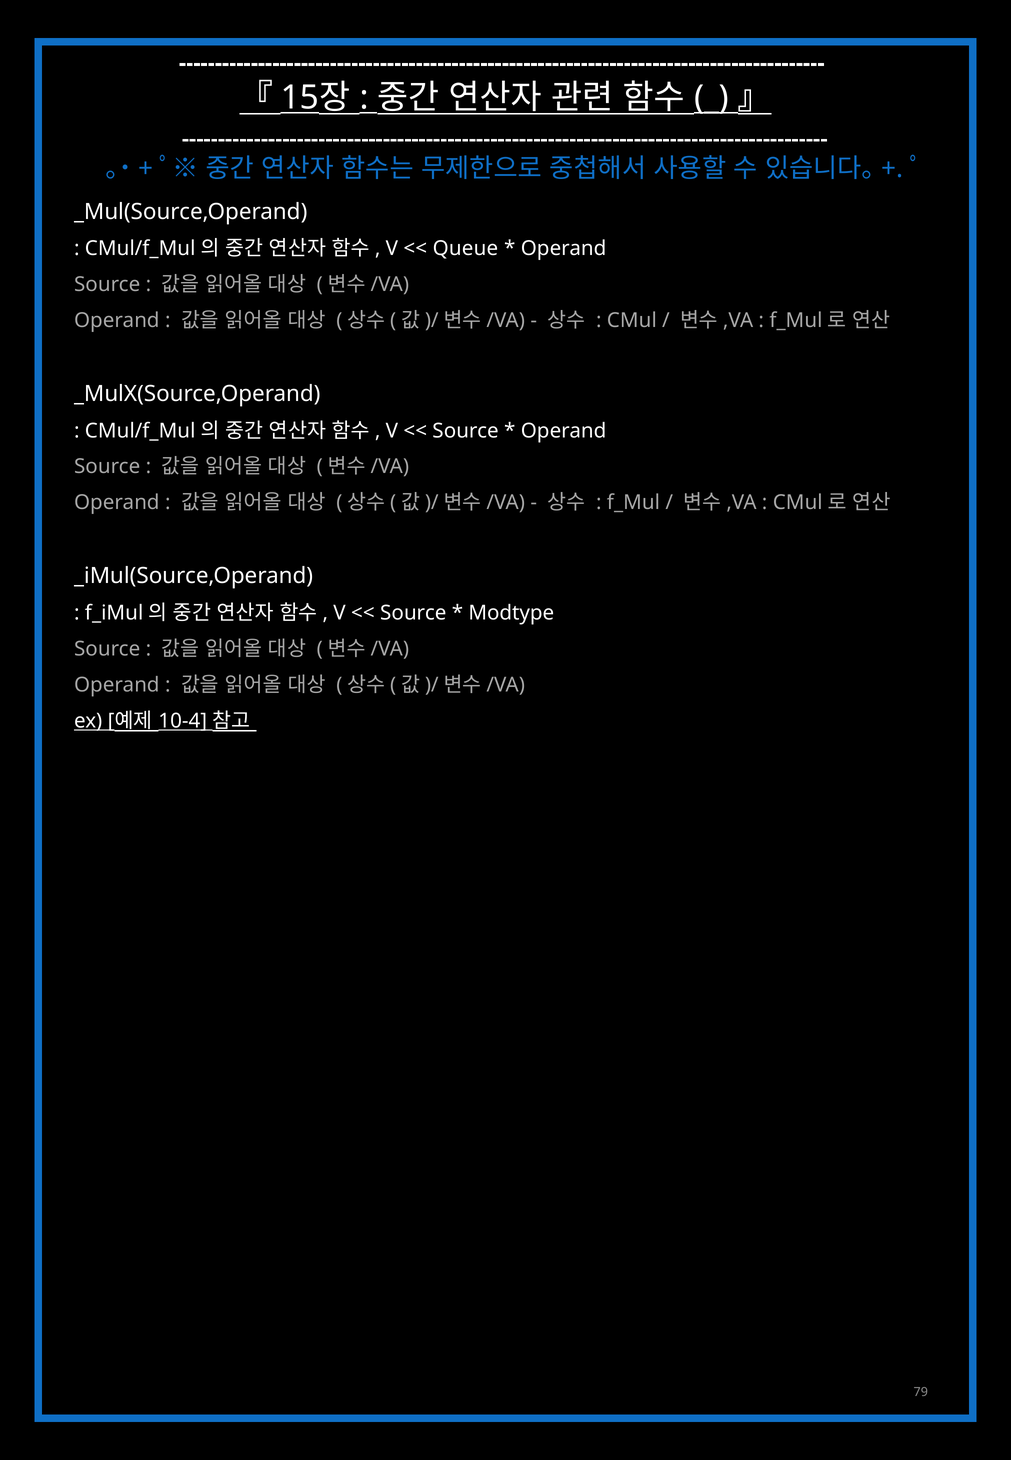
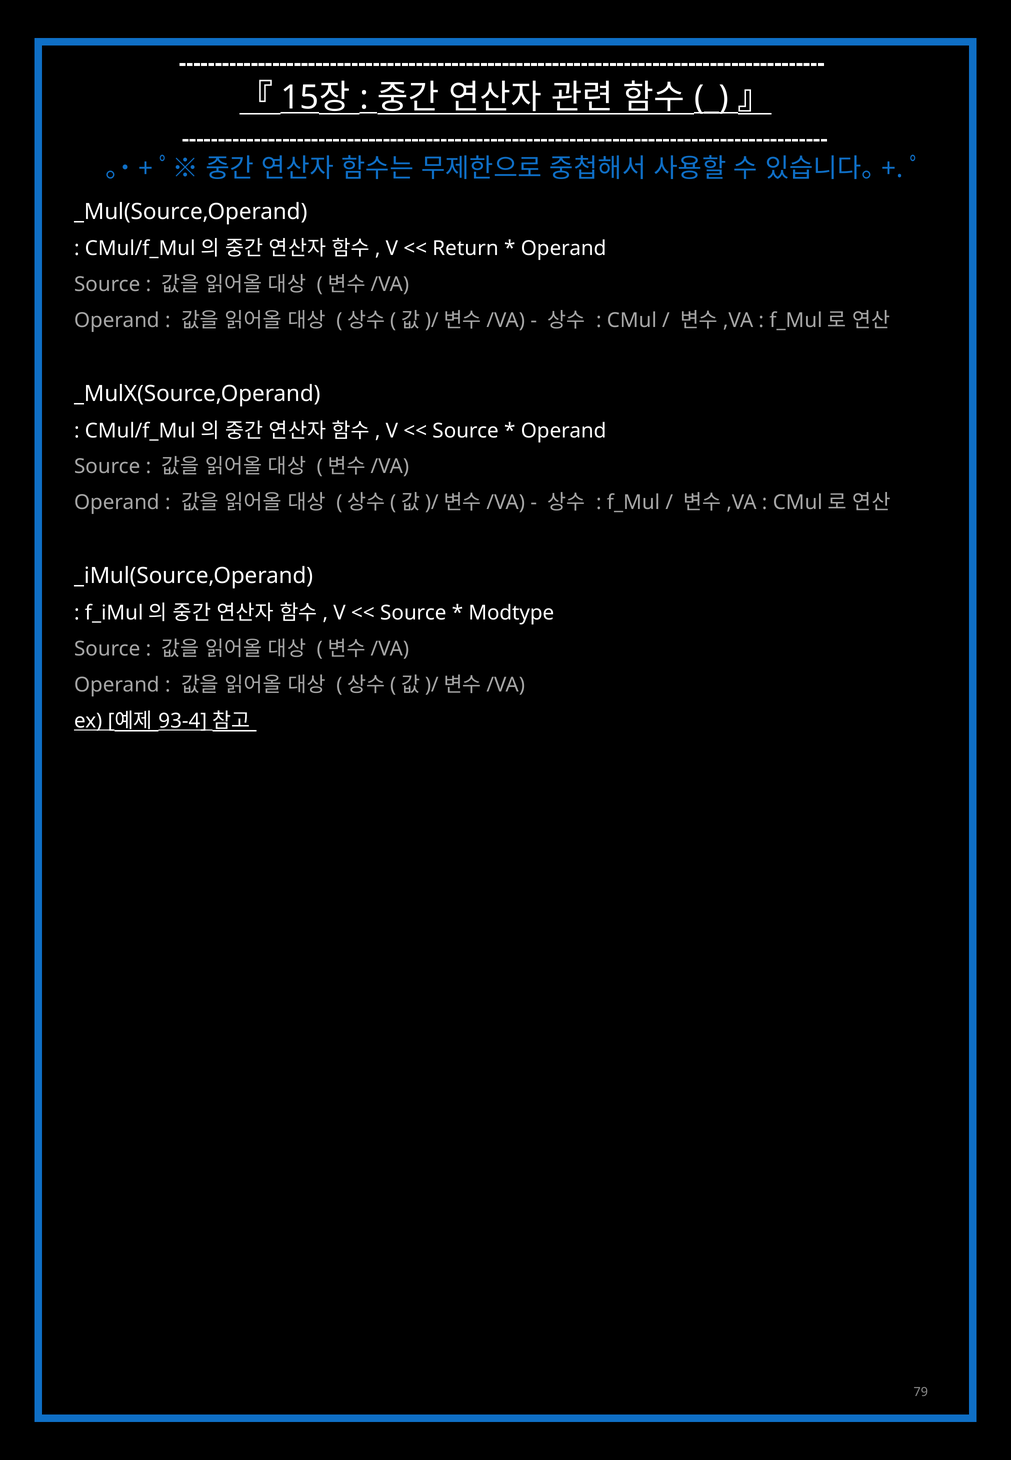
Queue: Queue -> Return
10-4: 10-4 -> 93-4
